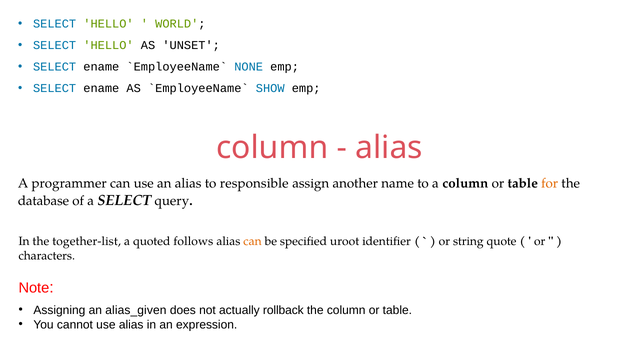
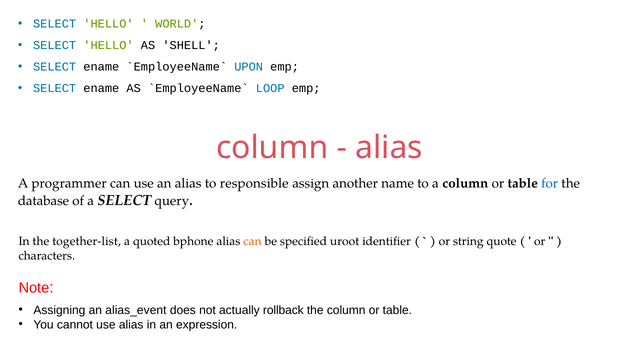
UNSET: UNSET -> SHELL
NONE: NONE -> UPON
SHOW: SHOW -> LOOP
for colour: orange -> blue
follows: follows -> bphone
alias_given: alias_given -> alias_event
